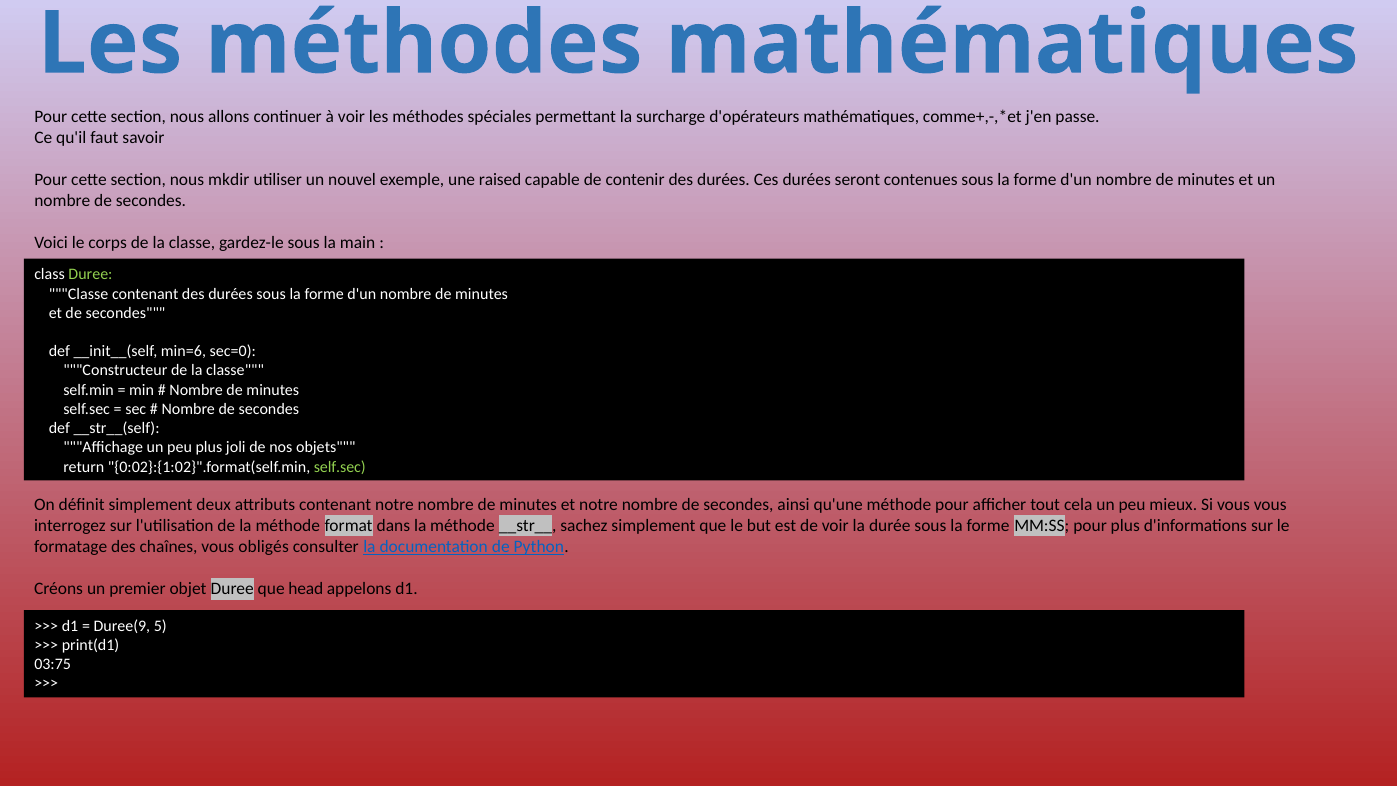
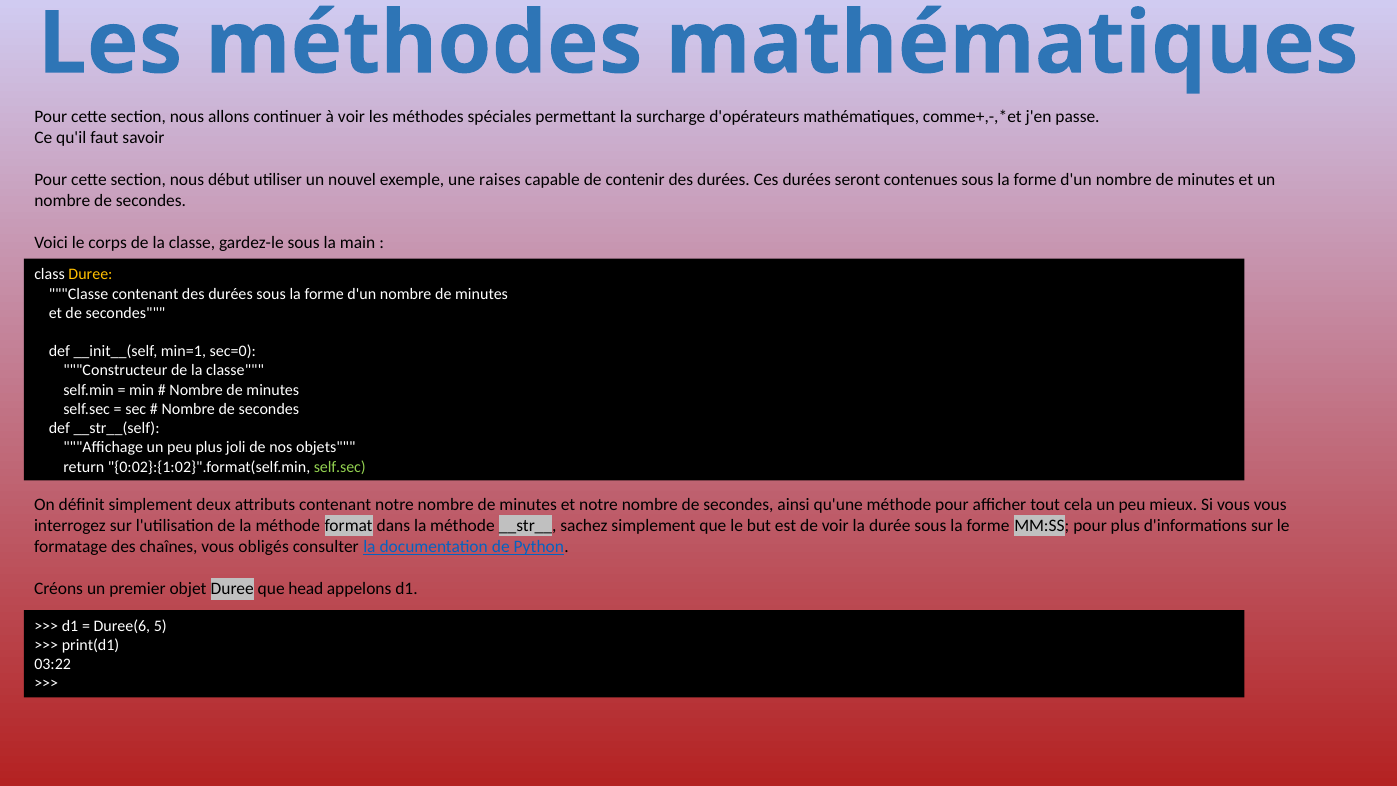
mkdir: mkdir -> début
raised: raised -> raises
Duree at (90, 274) colour: light green -> yellow
min=6: min=6 -> min=1
Duree(9: Duree(9 -> Duree(6
03:75: 03:75 -> 03:22
